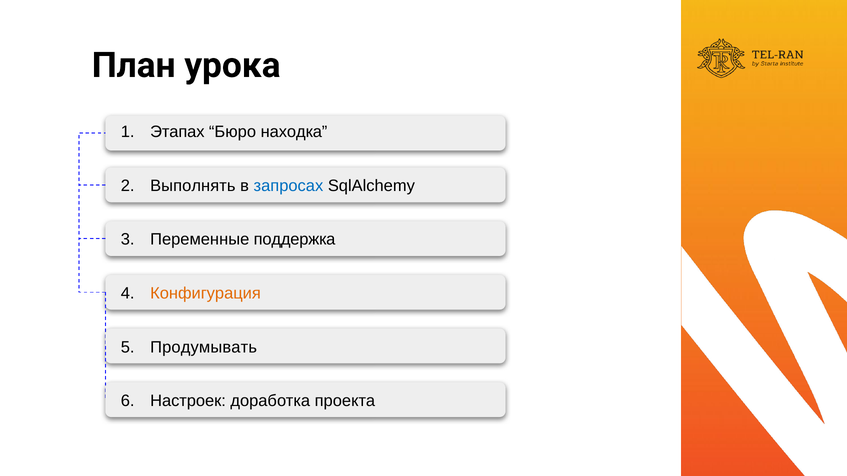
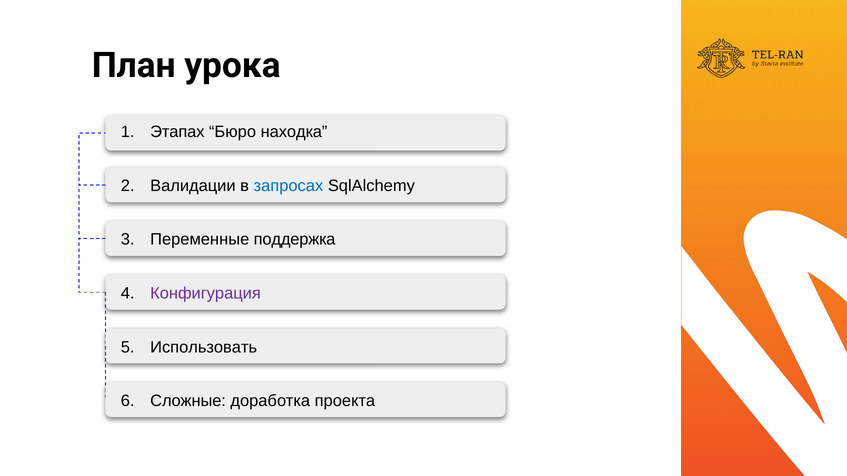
Выполнять: Выполнять -> Валидации
Конфигурация colour: orange -> purple
Продумывать: Продумывать -> Использовать
Настроек: Настроек -> Сложные
